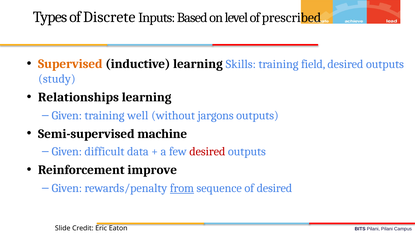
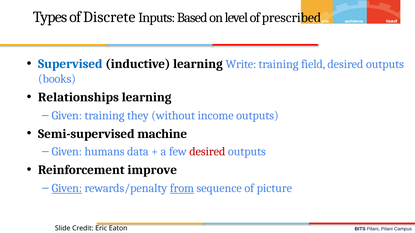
Supervised colour: orange -> blue
Skills: Skills -> Write
study: study -> books
well: well -> they
jargons: jargons -> income
difficult: difficult -> humans
Given at (67, 188) underline: none -> present
of desired: desired -> picture
